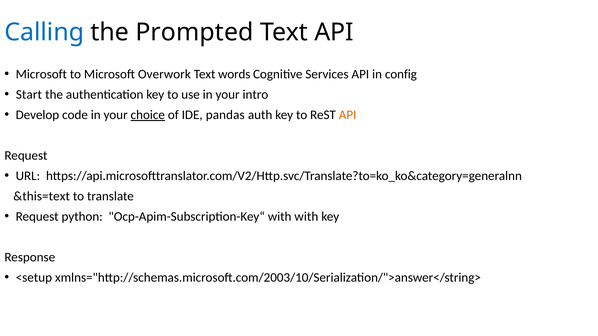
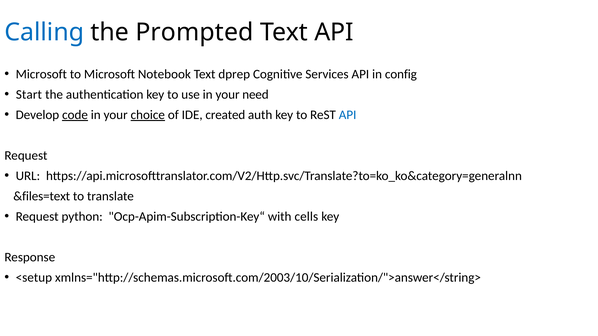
Overwork: Overwork -> Notebook
words: words -> dprep
intro: intro -> need
code underline: none -> present
pandas: pandas -> created
API at (348, 115) colour: orange -> blue
&this=text: &this=text -> &files=text
with with: with -> cells
